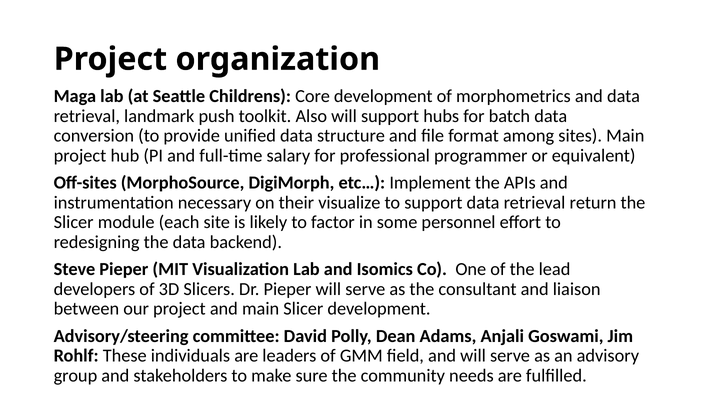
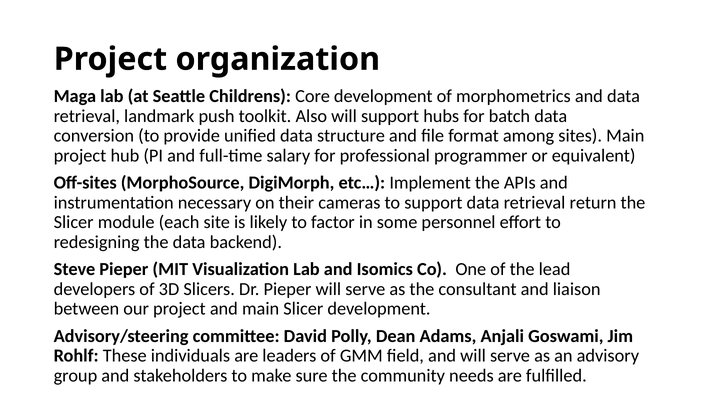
visualize: visualize -> cameras
